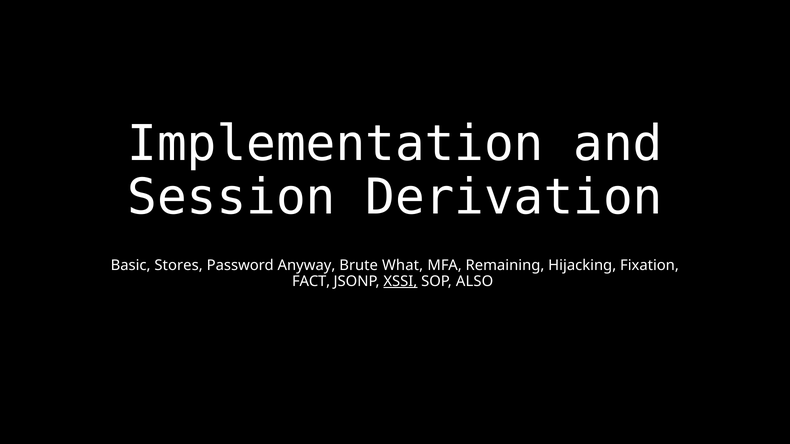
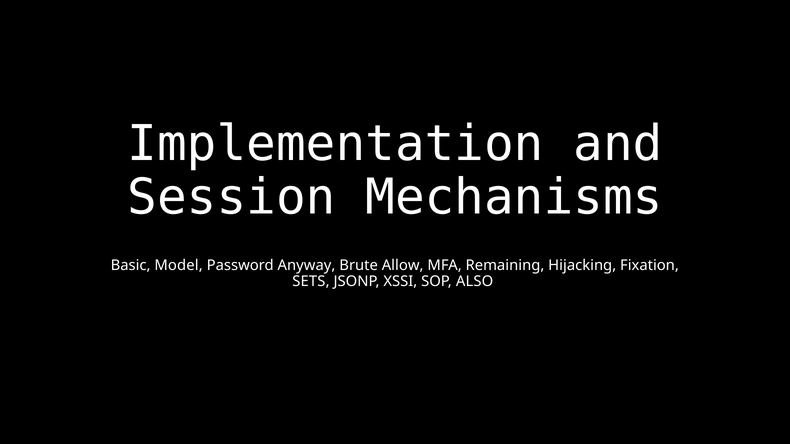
Derivation: Derivation -> Mechanisms
Stores: Stores -> Model
What: What -> Allow
FACT: FACT -> SETS
XSSI underline: present -> none
